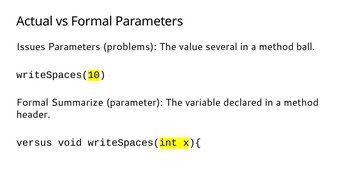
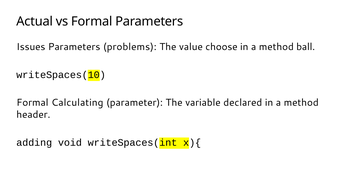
several: several -> choose
Summarize: Summarize -> Calculating
versus: versus -> adding
